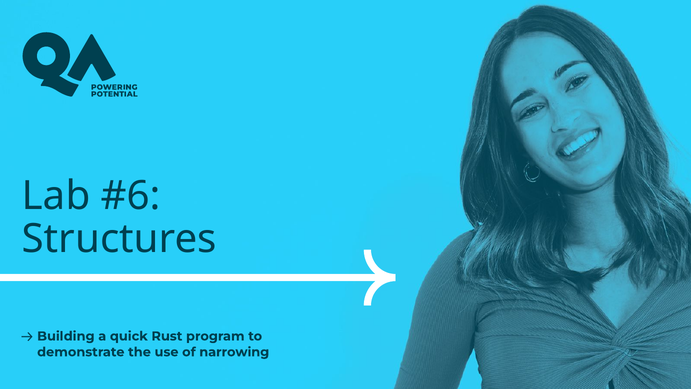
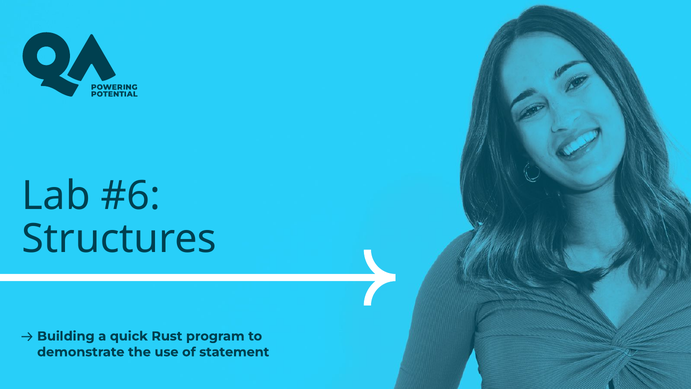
narrowing: narrowing -> statement
